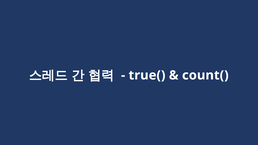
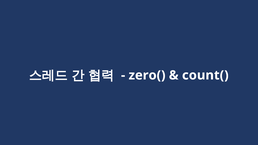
true(: true( -> zero(
